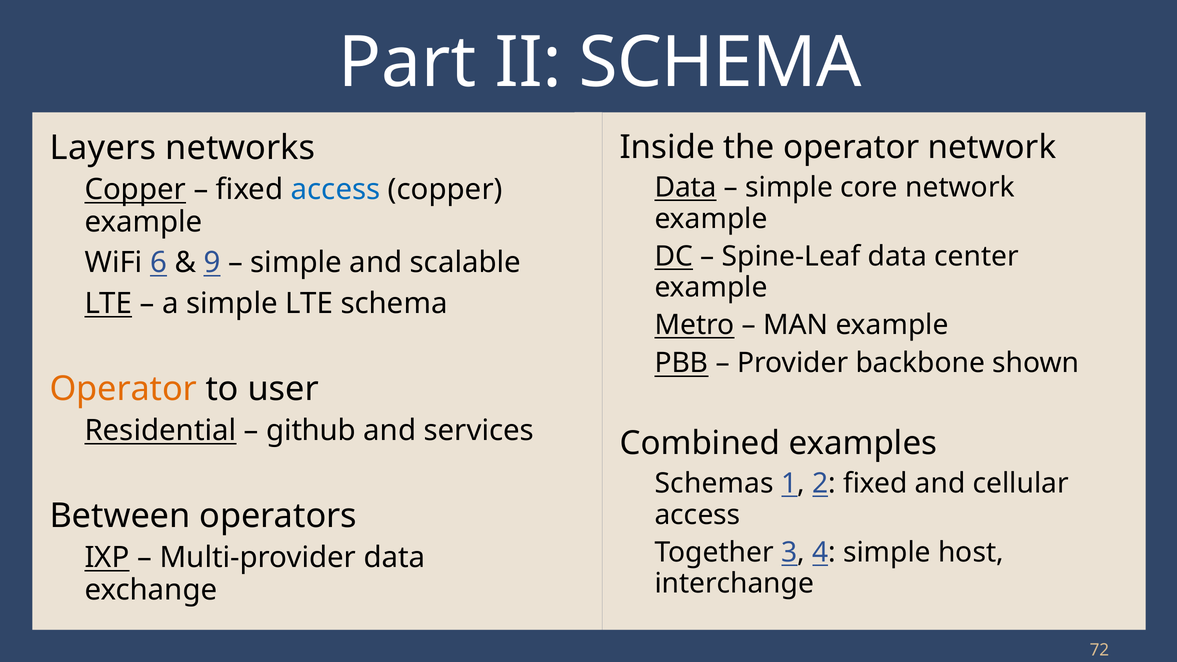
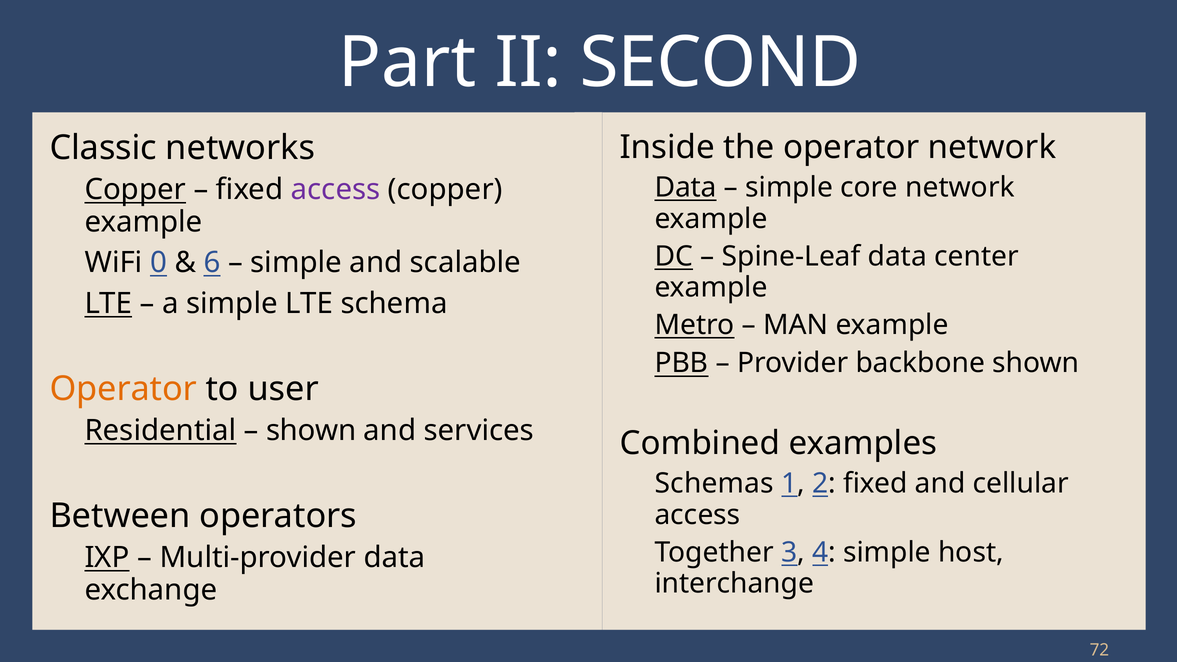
II SCHEMA: SCHEMA -> SECOND
Layers: Layers -> Classic
access at (336, 190) colour: blue -> purple
6: 6 -> 0
9: 9 -> 6
github at (311, 430): github -> shown
